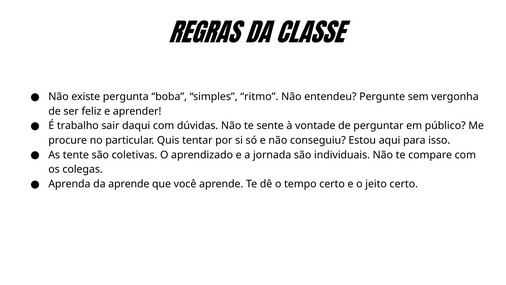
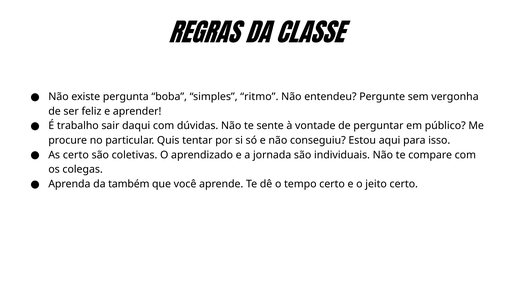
As tente: tente -> certo
da aprende: aprende -> também
